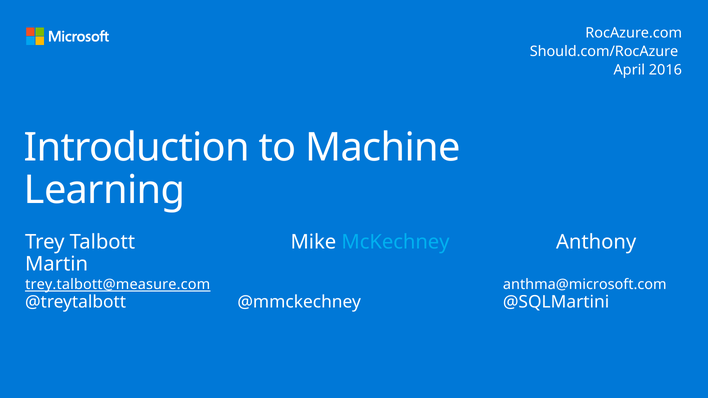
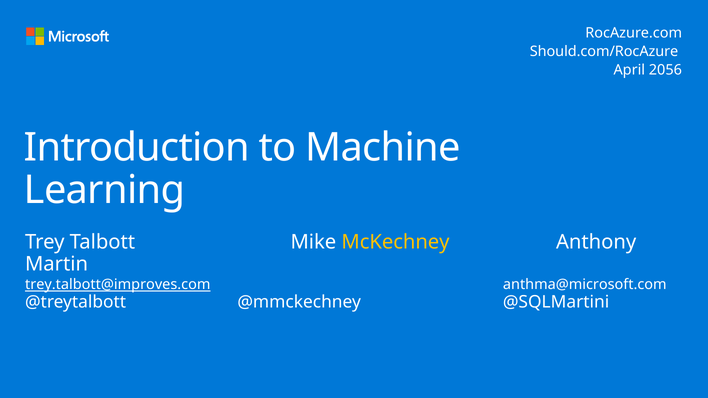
2016: 2016 -> 2056
McKechney colour: light blue -> yellow
trey.talbott@measure.com: trey.talbott@measure.com -> trey.talbott@improves.com
